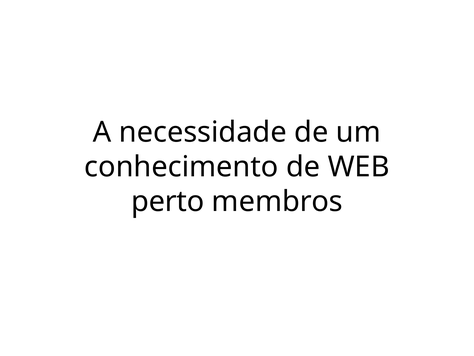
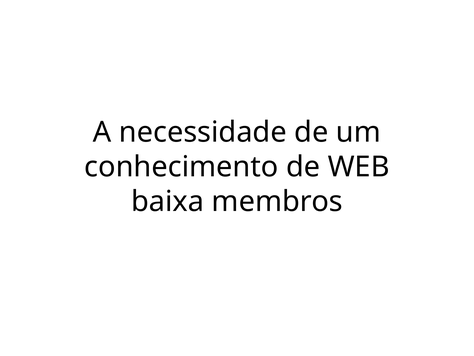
perto: perto -> baixa
